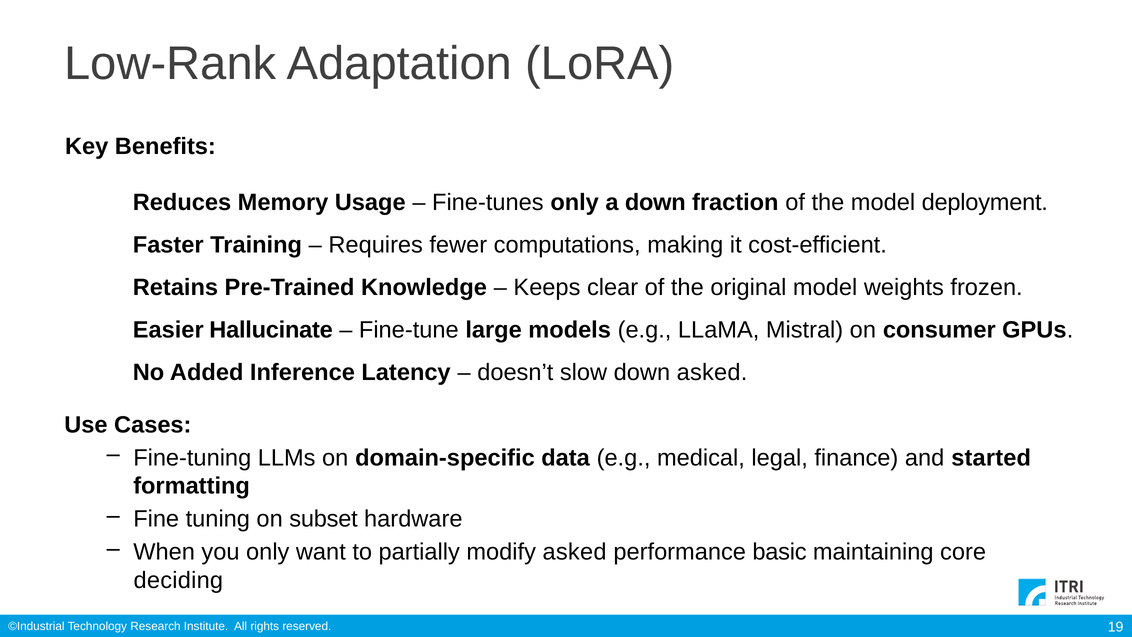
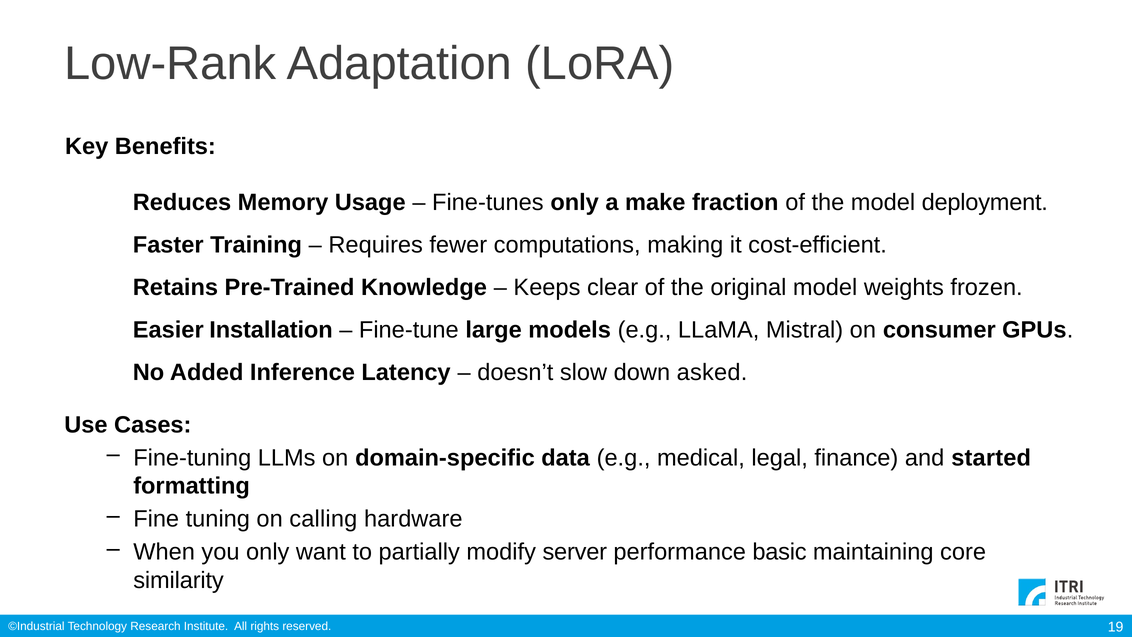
a down: down -> make
Hallucinate: Hallucinate -> Installation
subset: subset -> calling
modify asked: asked -> server
deciding: deciding -> similarity
